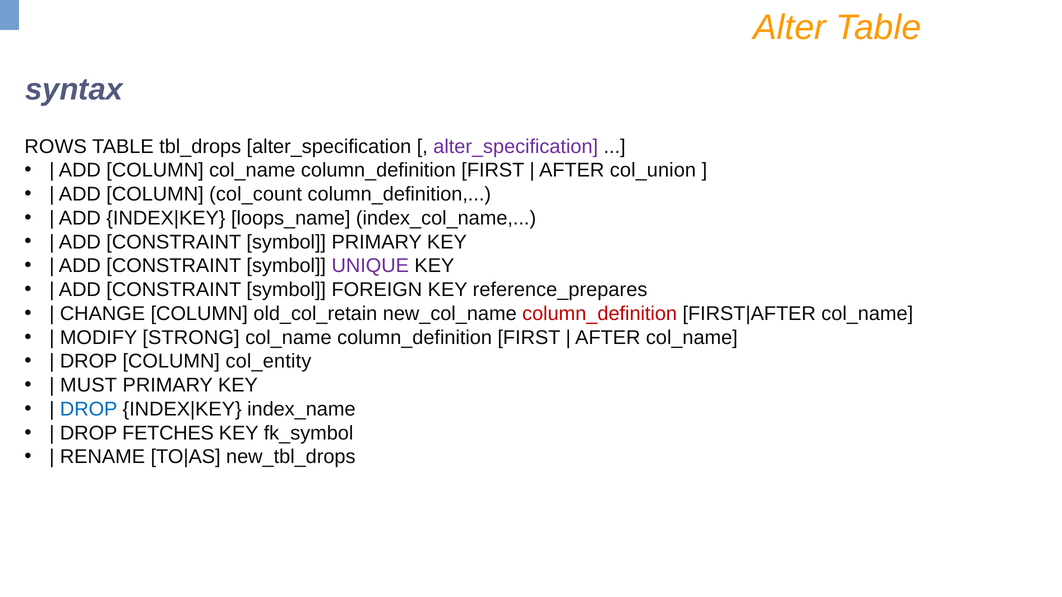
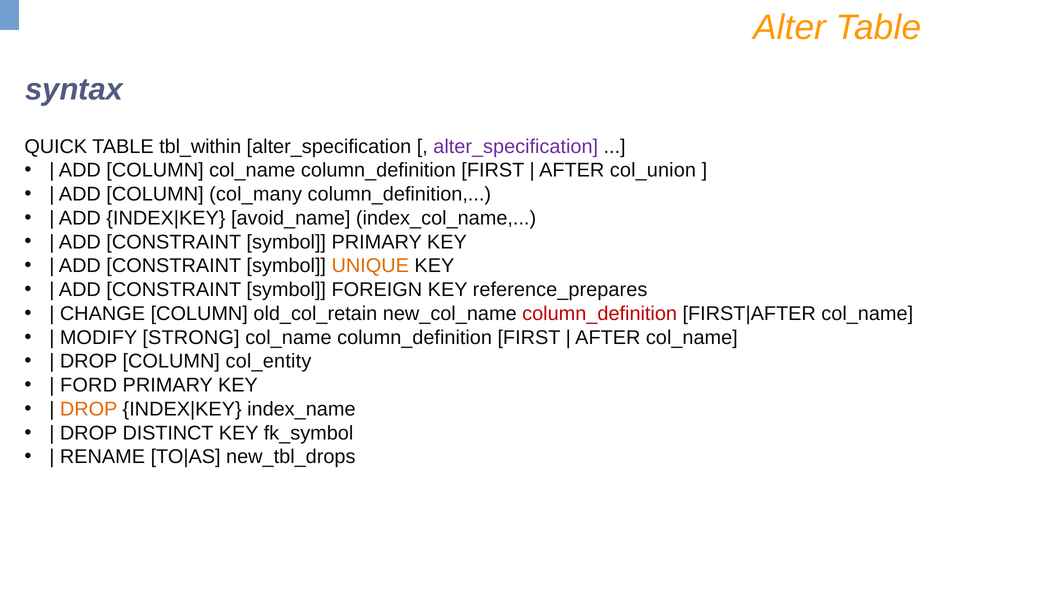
ROWS: ROWS -> QUICK
tbl_drops: tbl_drops -> tbl_within
col_count: col_count -> col_many
loops_name: loops_name -> avoid_name
UNIQUE colour: purple -> orange
MUST: MUST -> FORD
DROP at (89, 409) colour: blue -> orange
FETCHES: FETCHES -> DISTINCT
